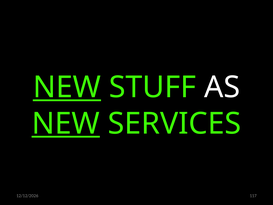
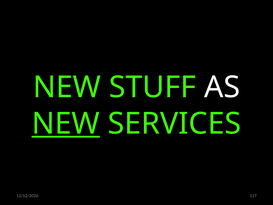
NEW at (67, 87) underline: present -> none
